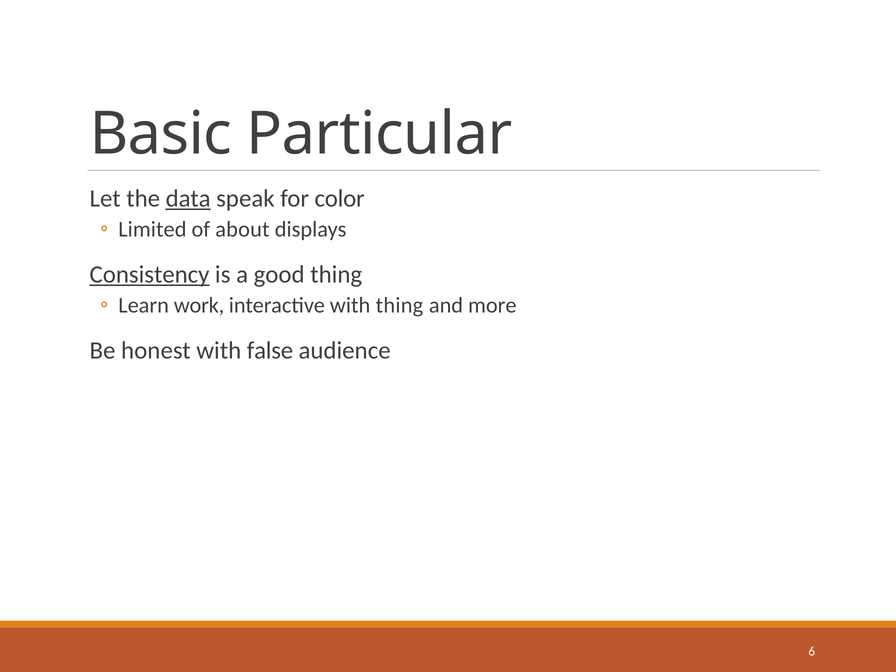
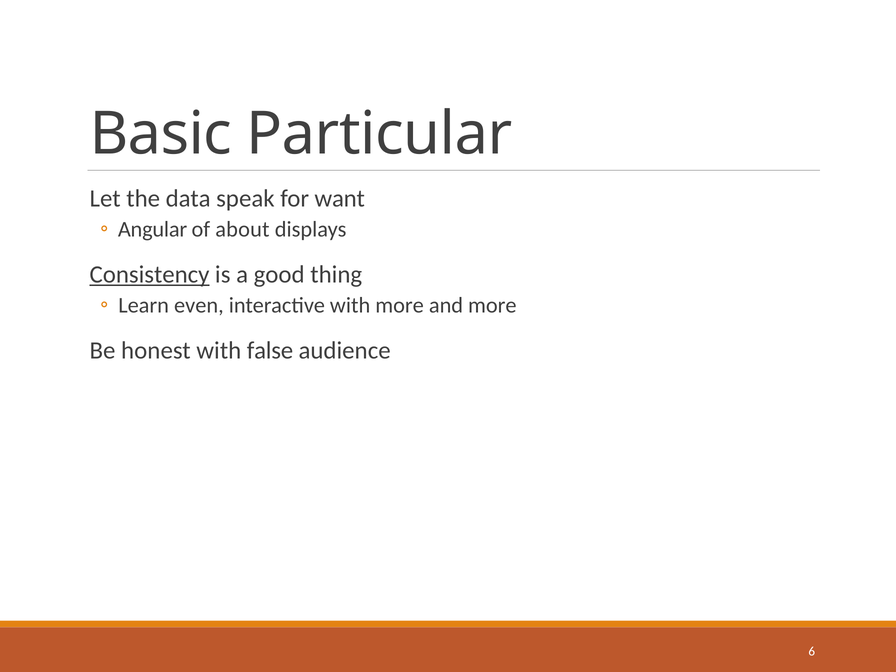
data underline: present -> none
color: color -> want
Limited: Limited -> Angular
work: work -> even
with thing: thing -> more
